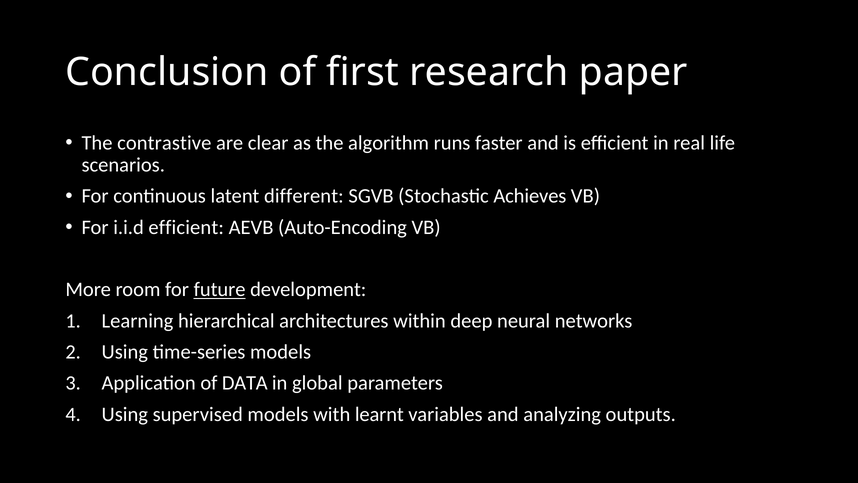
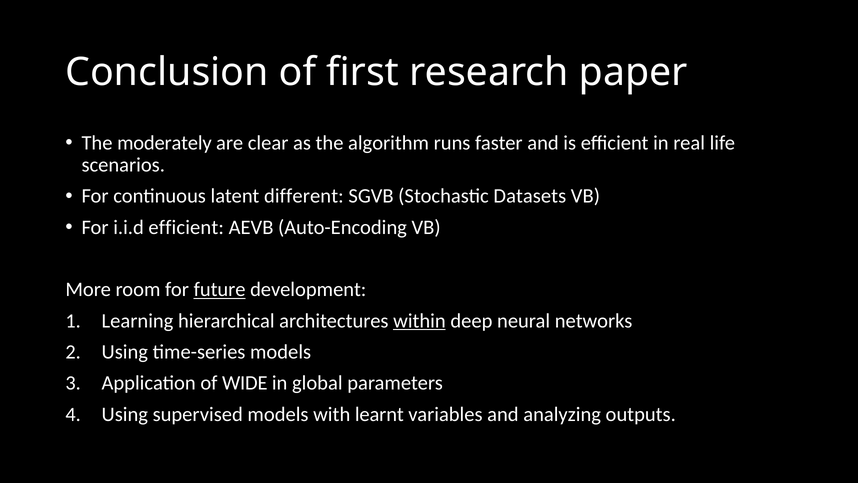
contrastive: contrastive -> moderately
Achieves: Achieves -> Datasets
within underline: none -> present
DATA: DATA -> WIDE
